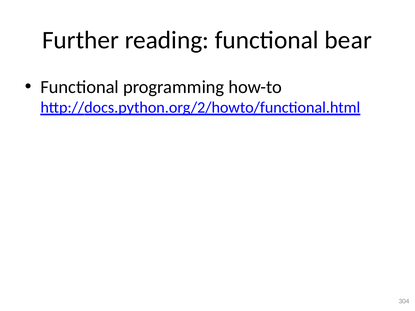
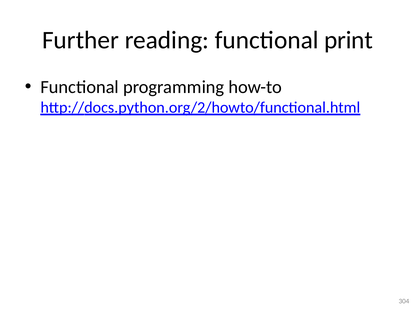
bear: bear -> print
